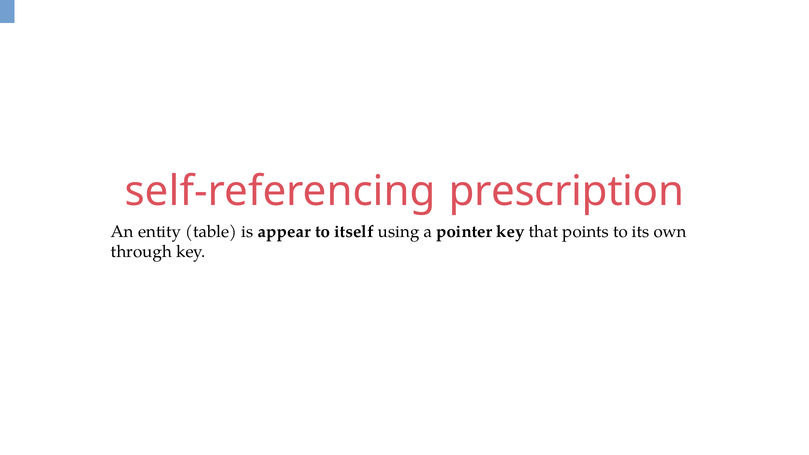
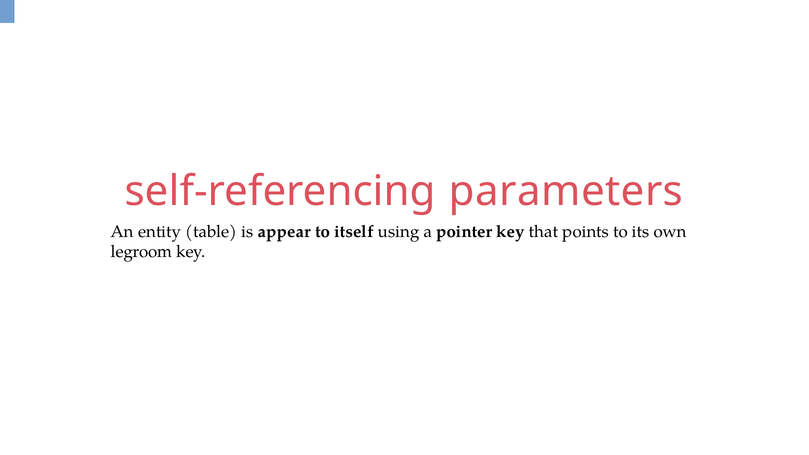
prescription: prescription -> parameters
through: through -> legroom
